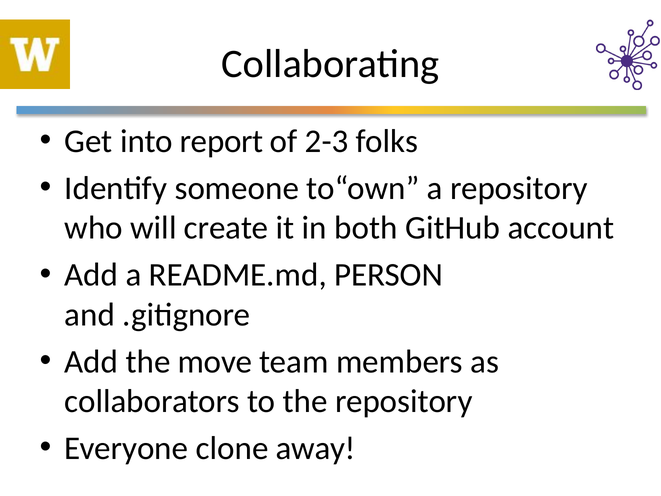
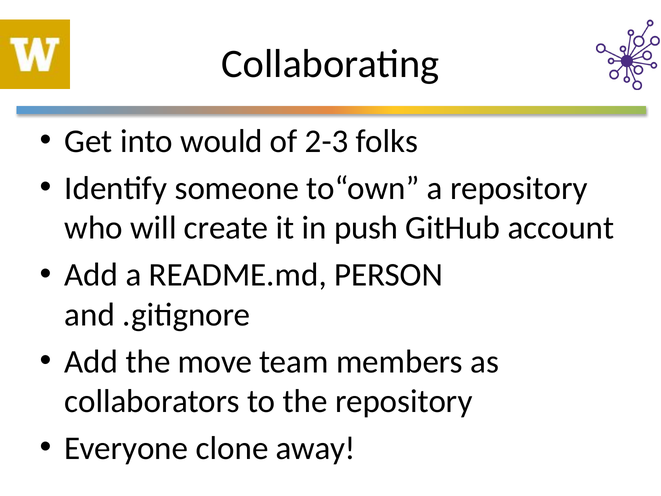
report: report -> would
both: both -> push
